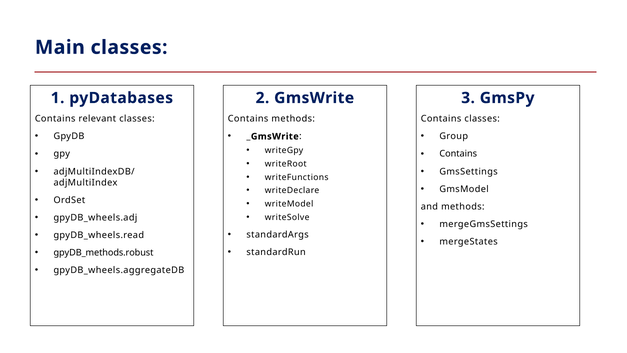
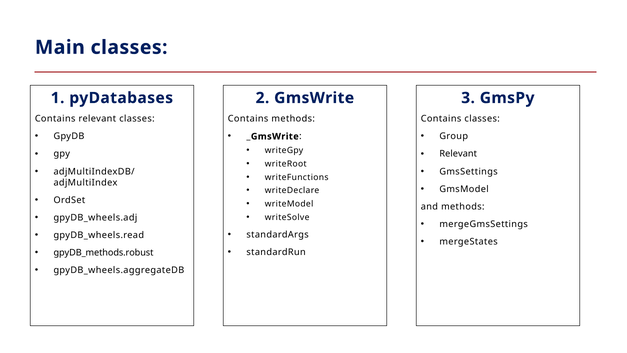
Contains at (458, 154): Contains -> Relevant
